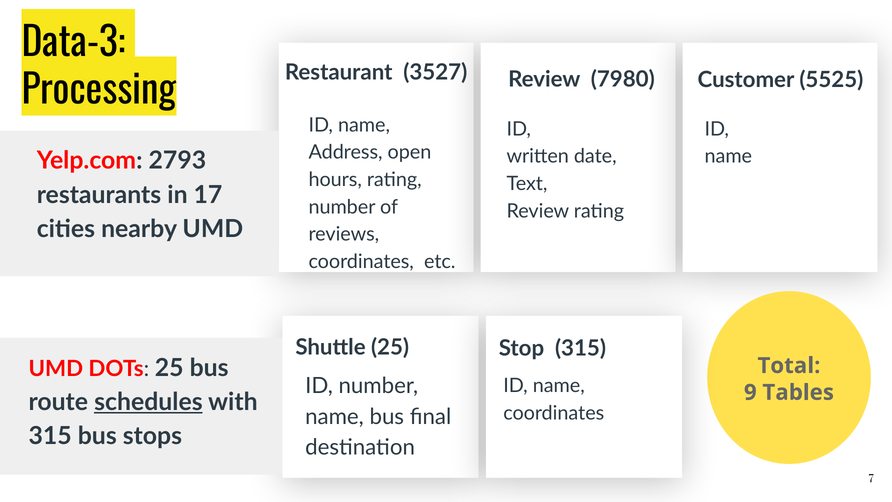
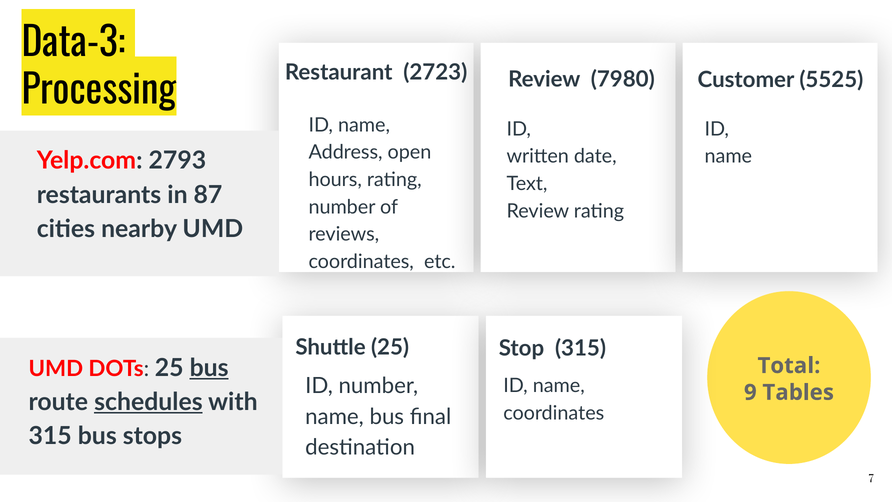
3527: 3527 -> 2723
17: 17 -> 87
bus at (209, 368) underline: none -> present
